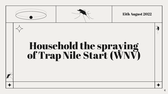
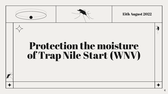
Household: Household -> Protection
spraying: spraying -> moisture
